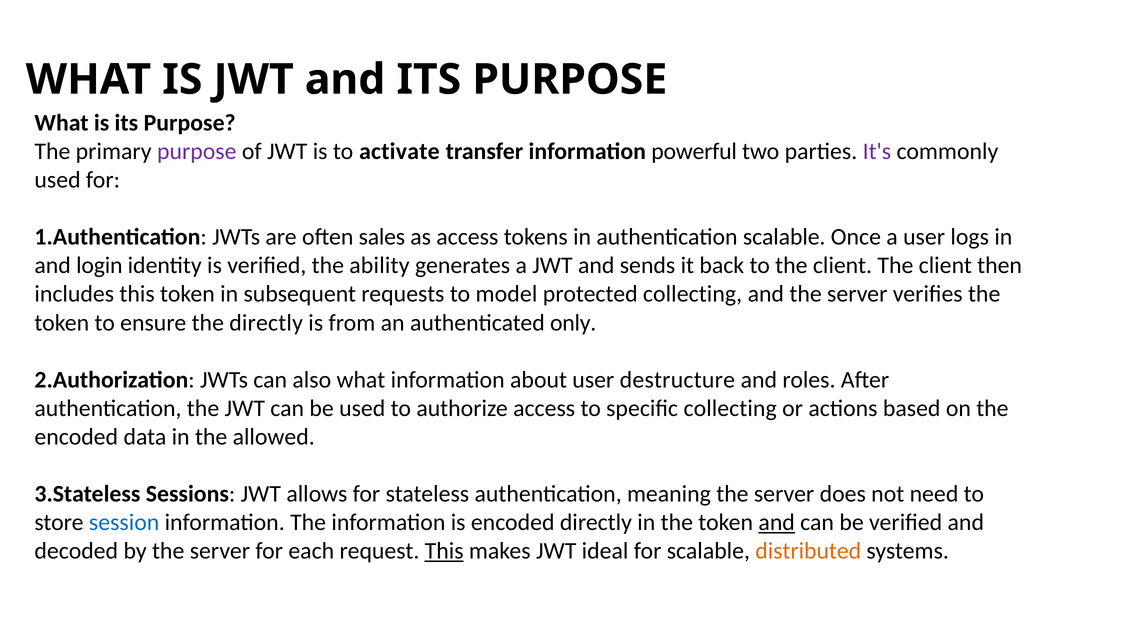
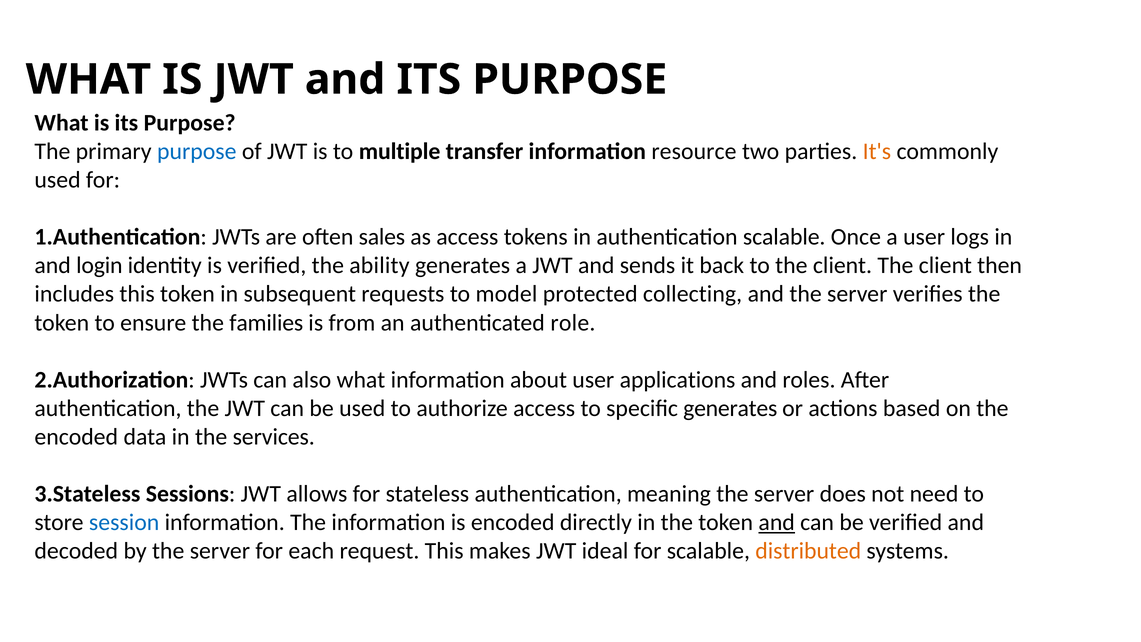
purpose at (197, 151) colour: purple -> blue
activate: activate -> multiple
powerful: powerful -> resource
It's colour: purple -> orange
the directly: directly -> families
only: only -> role
destructure: destructure -> applications
specific collecting: collecting -> generates
allowed: allowed -> services
This at (444, 551) underline: present -> none
